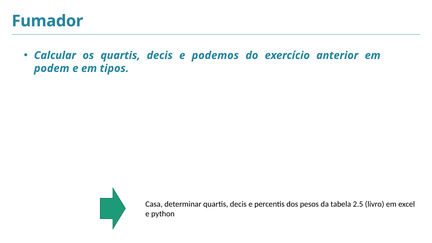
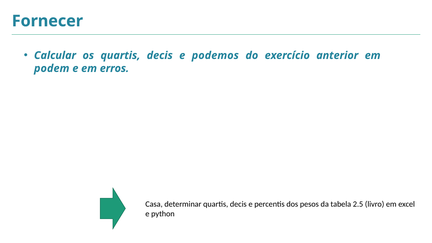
Fumador: Fumador -> Fornecer
tipos: tipos -> erros
